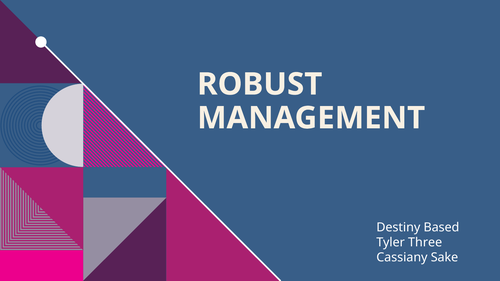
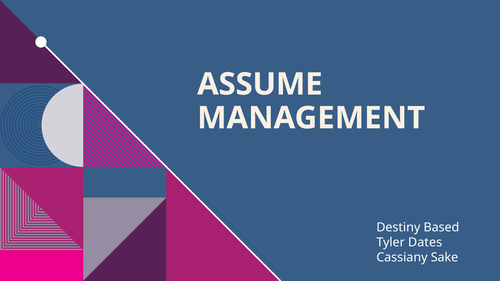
ROBUST: ROBUST -> ASSUME
Three: Three -> Dates
